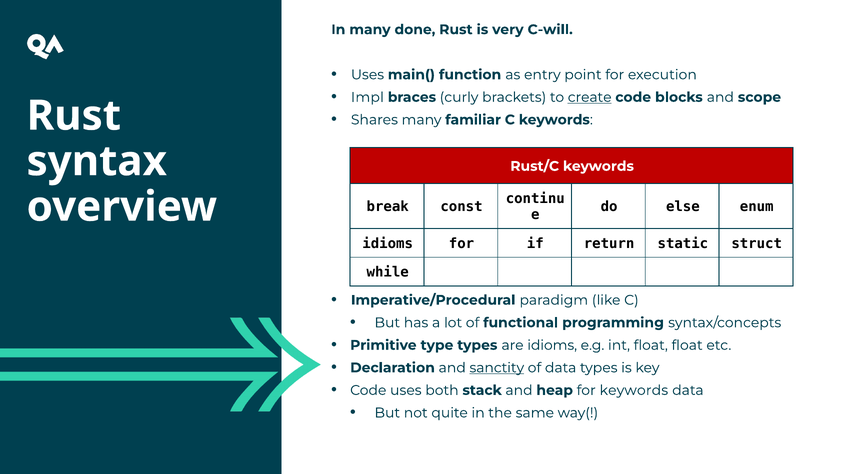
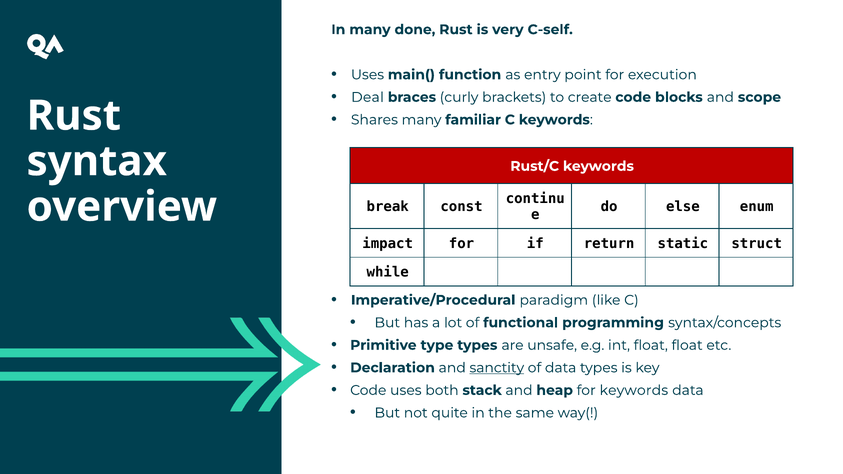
C-will: C-will -> C-self
Impl: Impl -> Deal
create underline: present -> none
idioms at (388, 244): idioms -> impact
are idioms: idioms -> unsafe
